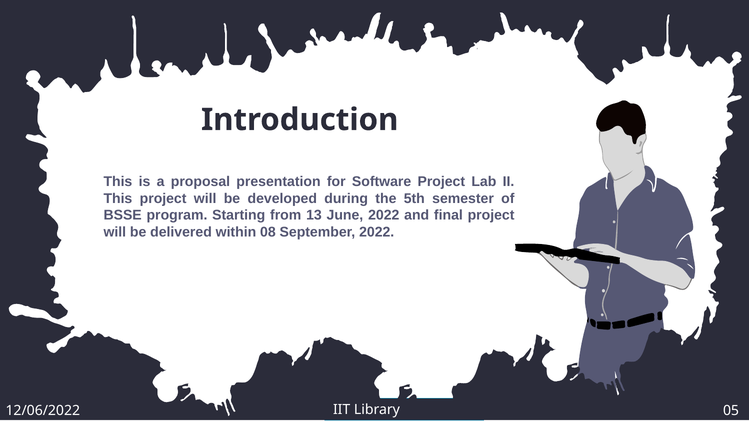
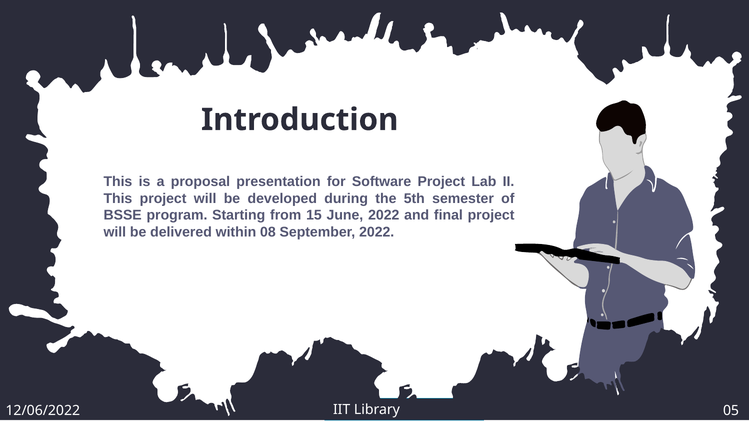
13: 13 -> 15
